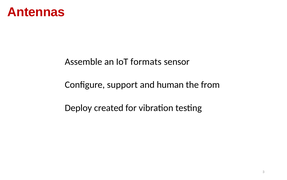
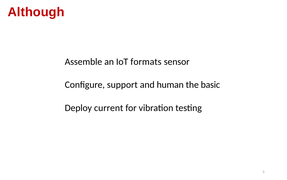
Antennas: Antennas -> Although
from: from -> basic
created: created -> current
